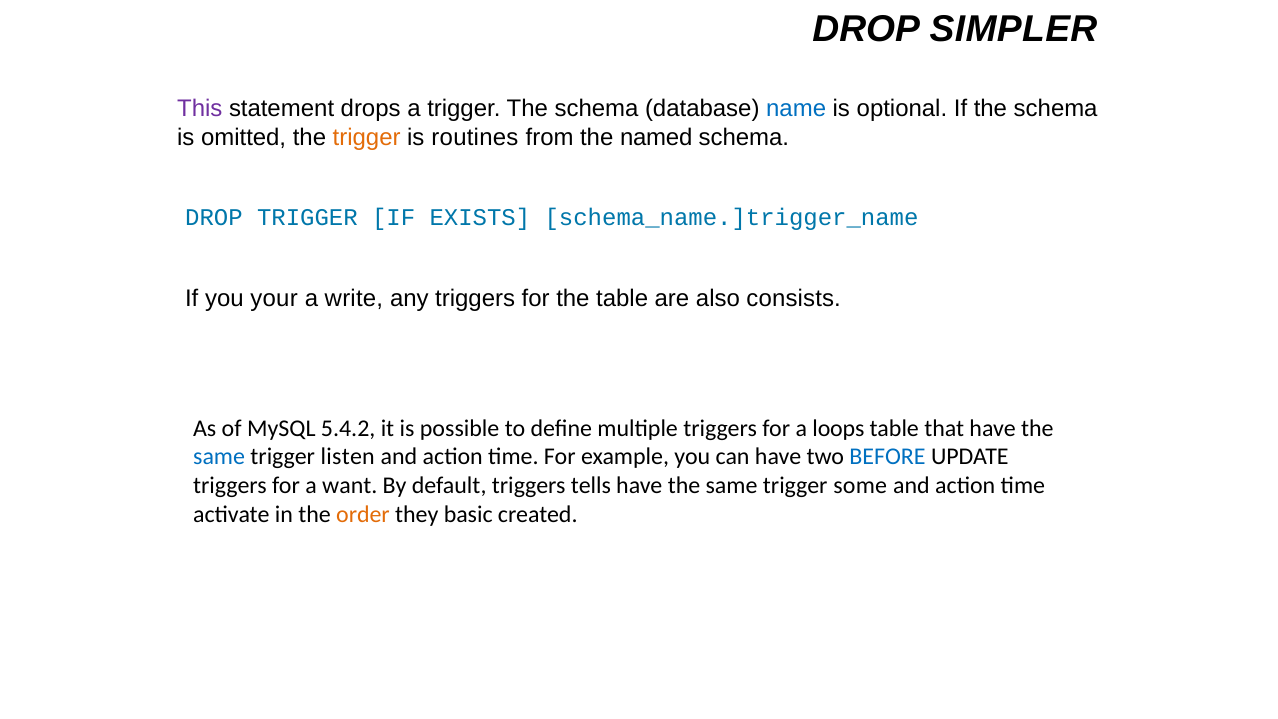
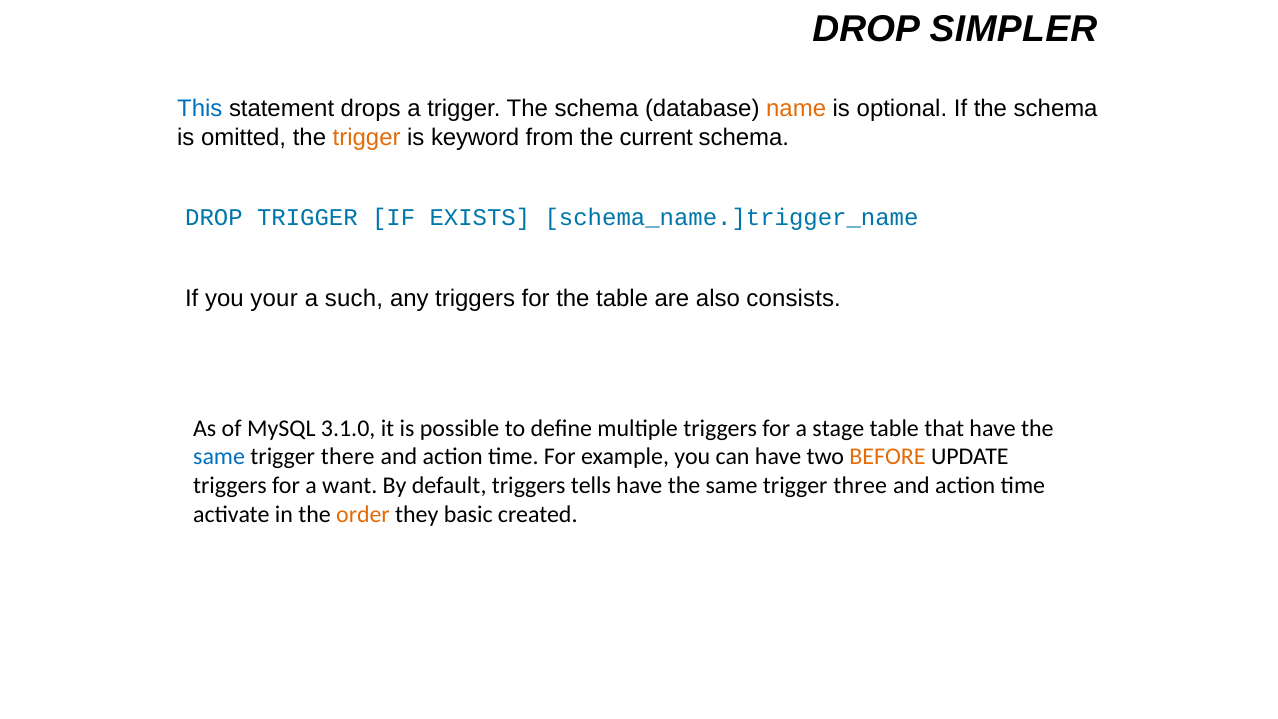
This colour: purple -> blue
name colour: blue -> orange
routines: routines -> keyword
named: named -> current
write: write -> such
5.4.2: 5.4.2 -> 3.1.0
loops: loops -> stage
listen: listen -> there
BEFORE colour: blue -> orange
some: some -> three
